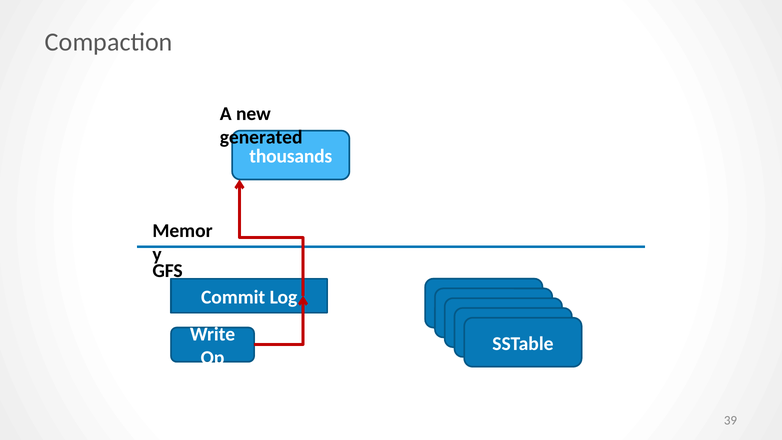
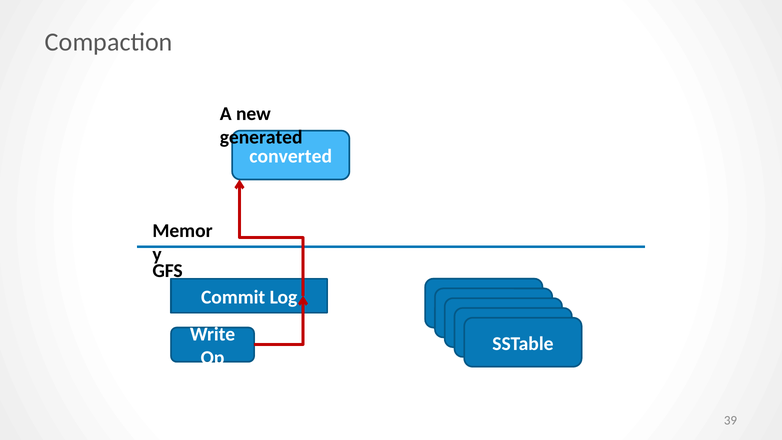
thousands: thousands -> converted
